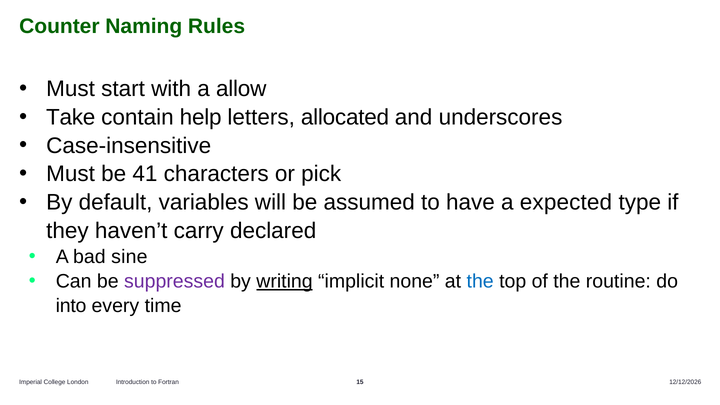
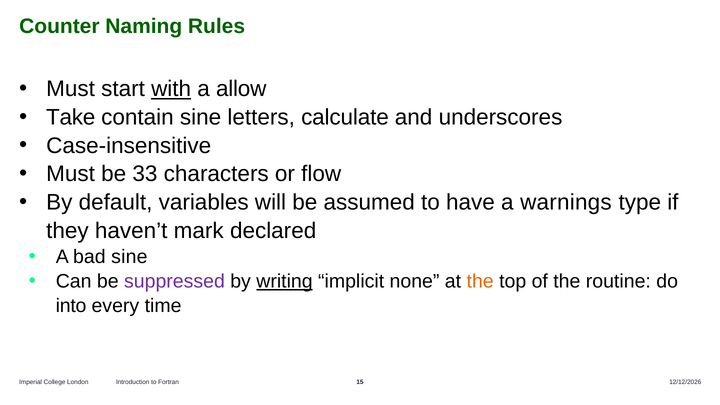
with underline: none -> present
contain help: help -> sine
allocated: allocated -> calculate
41: 41 -> 33
pick: pick -> flow
expected: expected -> warnings
carry: carry -> mark
the at (480, 281) colour: blue -> orange
